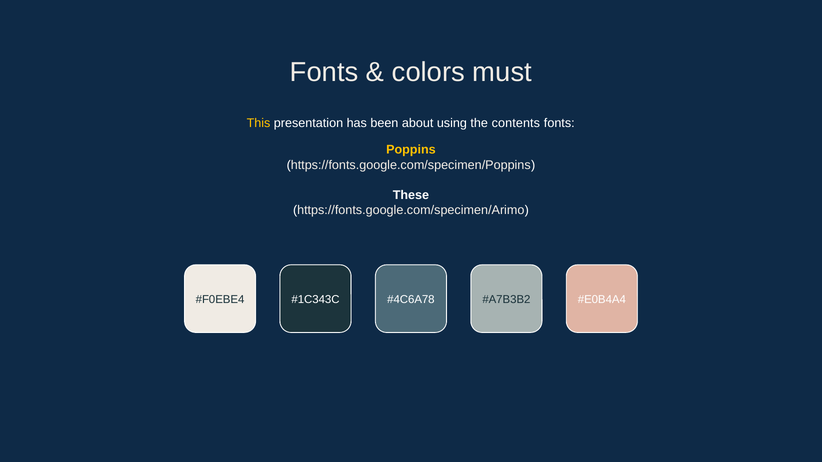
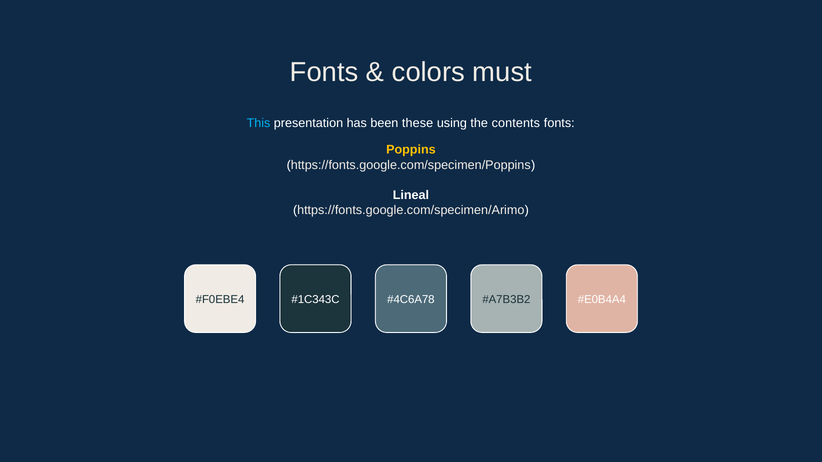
This colour: yellow -> light blue
about: about -> these
These: These -> Lineal
